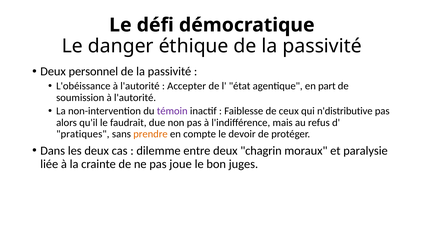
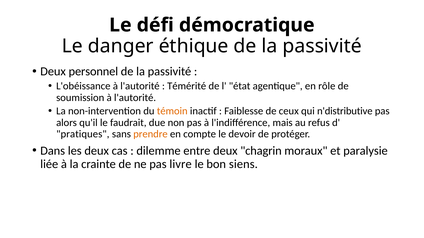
Accepter: Accepter -> Témérité
part: part -> rôle
témoin colour: purple -> orange
joue: joue -> livre
juges: juges -> siens
